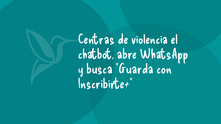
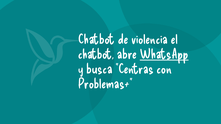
Centras at (96, 39): Centras -> Chatbot
WhatsApp underline: none -> present
Guarda: Guarda -> Centras
Inscribirte+: Inscribirte+ -> Problemas+
